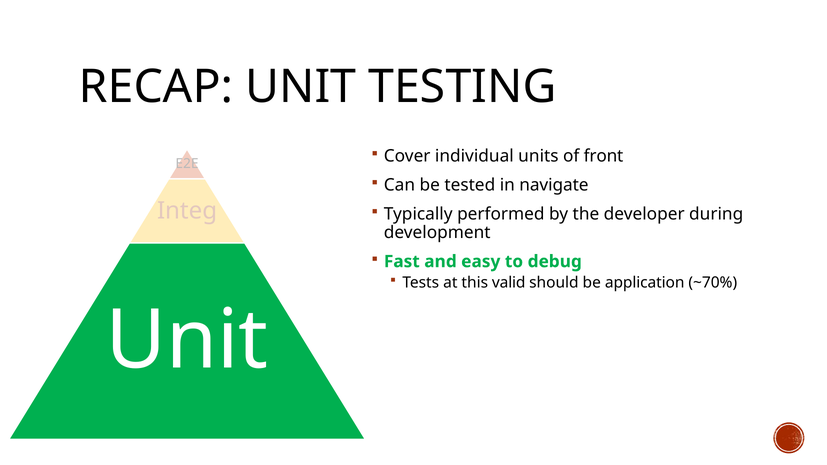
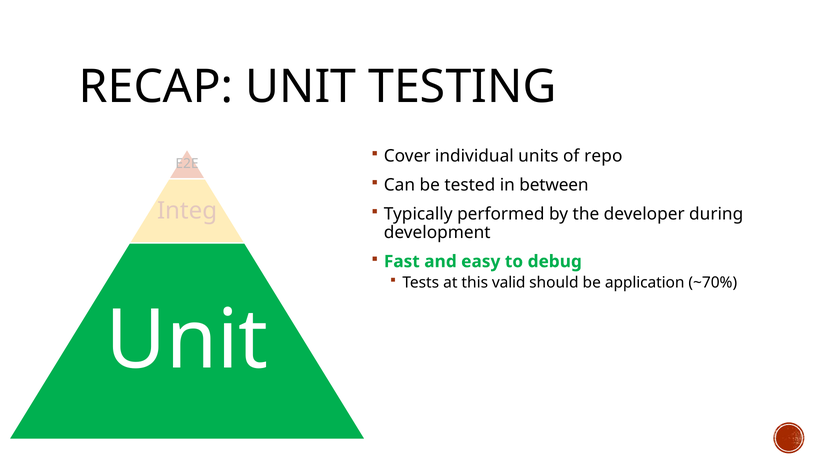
front: front -> repo
navigate: navigate -> between
